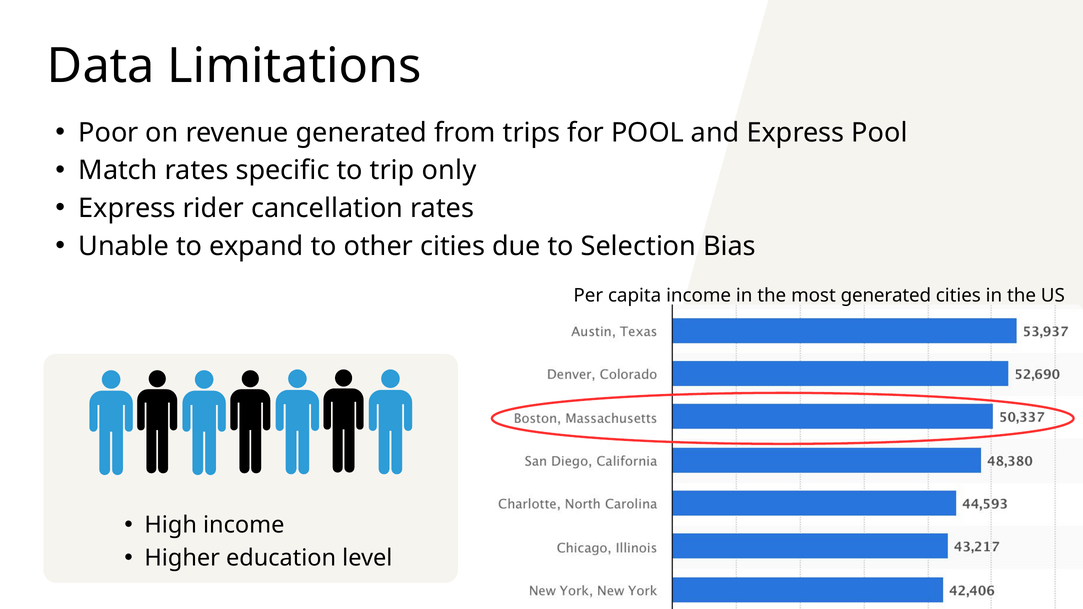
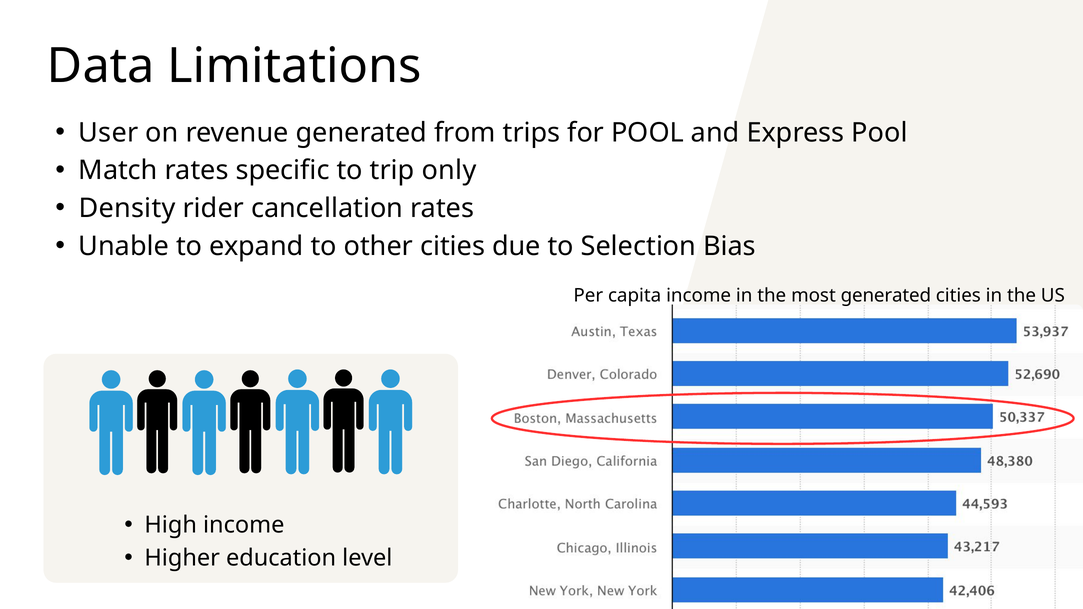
Poor: Poor -> User
Express at (127, 208): Express -> Density
